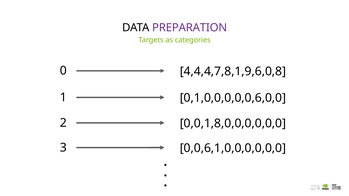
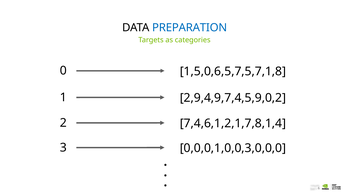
PREPARATION colour: purple -> blue
4,4,4,7,8,1,9,6,0,8: 4,4,4,7,8,1,9,6,0,8 -> 1,5,0,6,5,7,5,7,1,8
0,1,0,0,0,0,0,6,0,0: 0,1,0,0,0,0,0,6,0,0 -> 2,9,4,9,7,4,5,9,0,2
0,0,1,8,0,0,0,0,0,0: 0,0,1,8,0,0,0,0,0,0 -> 7,4,6,1,2,1,7,8,1,4
0,0,6,1,0,0,0,0,0,0: 0,0,6,1,0,0,0,0,0,0 -> 0,0,0,1,0,0,3,0,0,0
